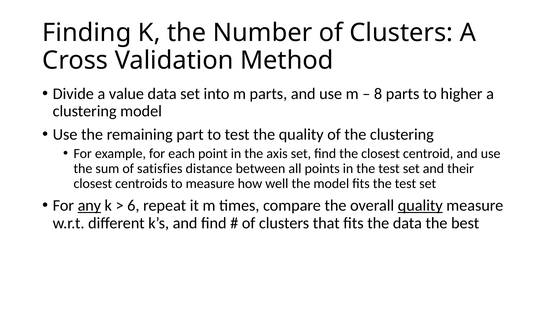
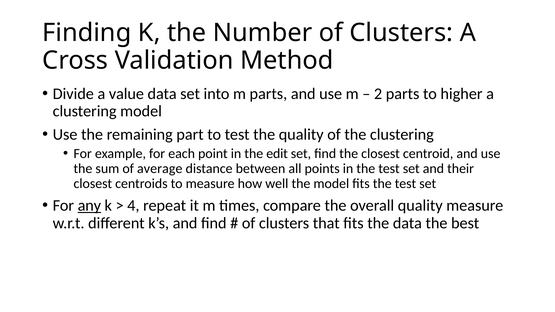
8: 8 -> 2
axis: axis -> edit
satisfies: satisfies -> average
6: 6 -> 4
quality at (420, 206) underline: present -> none
